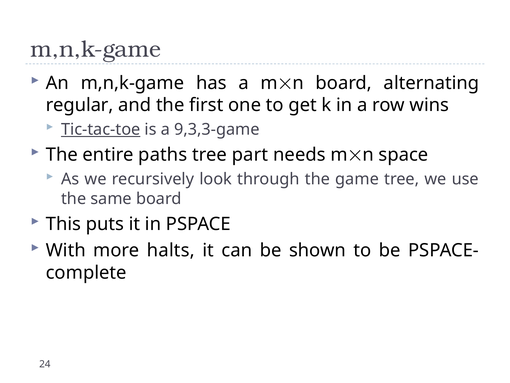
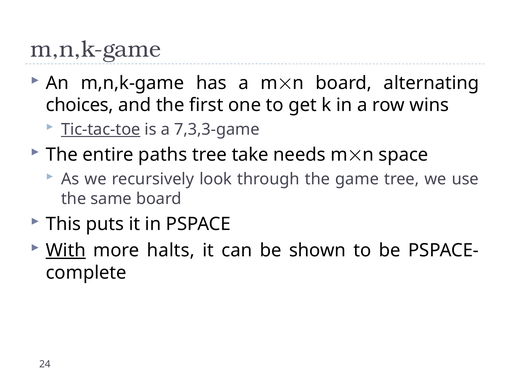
regular: regular -> choices
9,3,3-game: 9,3,3-game -> 7,3,3-game
part: part -> take
With underline: none -> present
